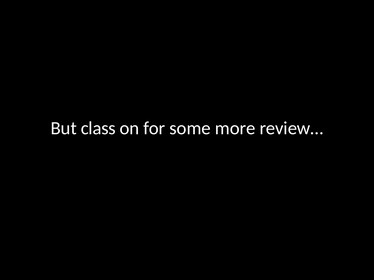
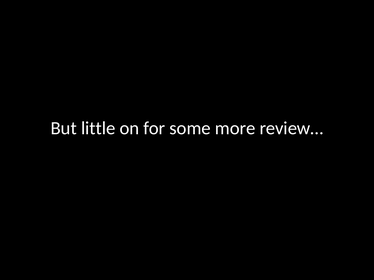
class: class -> little
